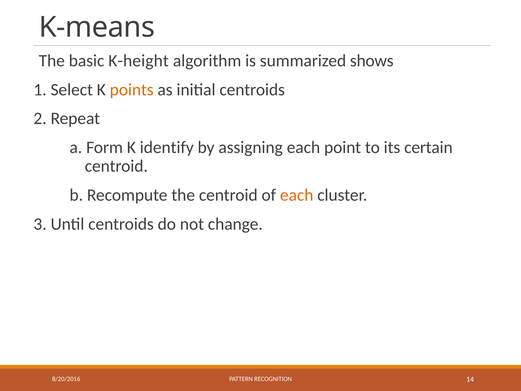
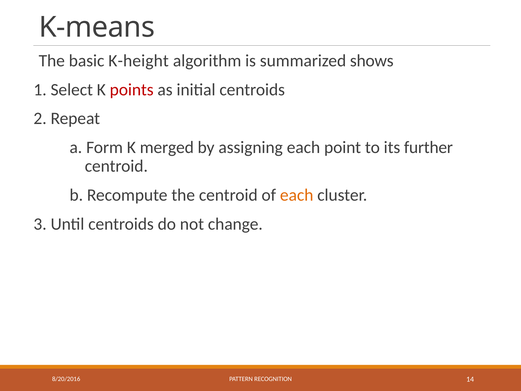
points colour: orange -> red
identify: identify -> merged
certain: certain -> further
